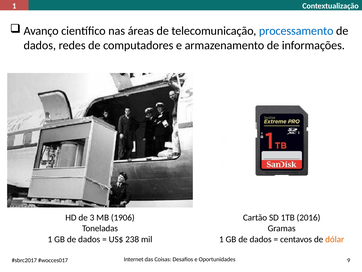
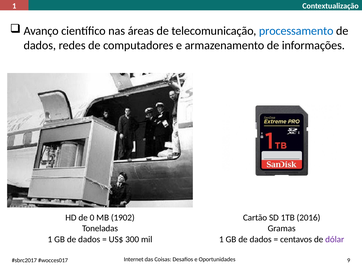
3: 3 -> 0
1906: 1906 -> 1902
238: 238 -> 300
dólar colour: orange -> purple
